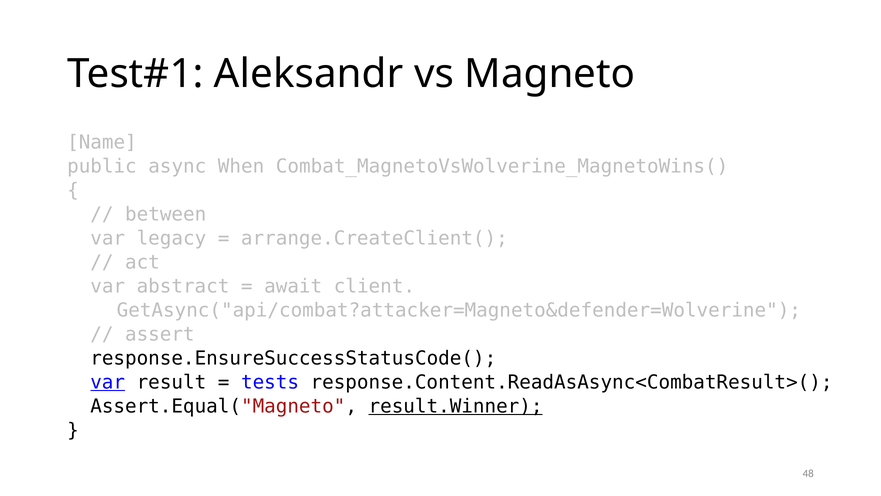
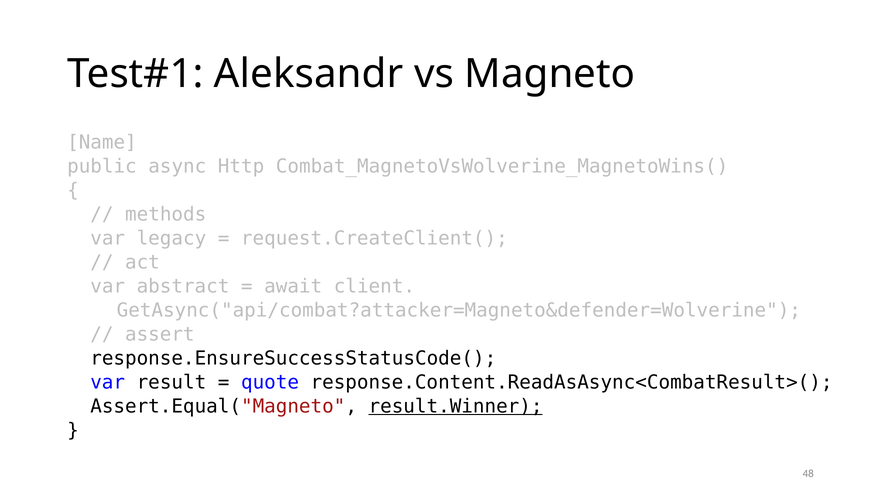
When: When -> Http
between: between -> methods
arrange.CreateClient(: arrange.CreateClient( -> request.CreateClient(
var at (108, 382) underline: present -> none
tests: tests -> quote
